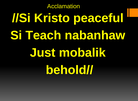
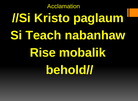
peaceful: peaceful -> paglaum
Just: Just -> Rise
